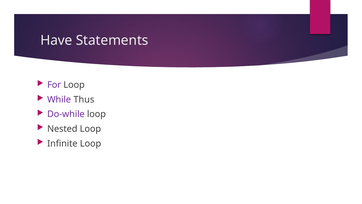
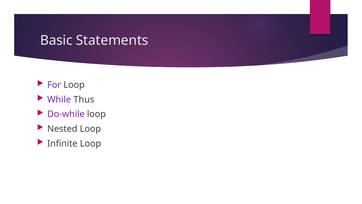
Have: Have -> Basic
